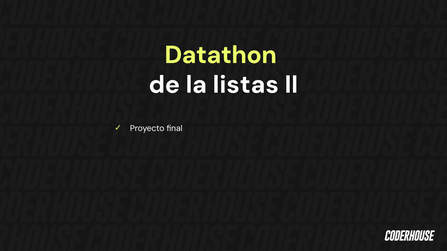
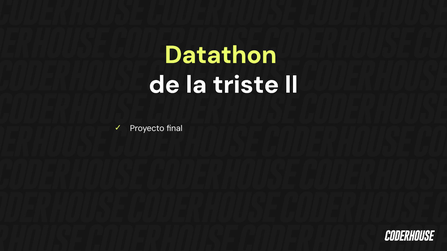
listas: listas -> triste
